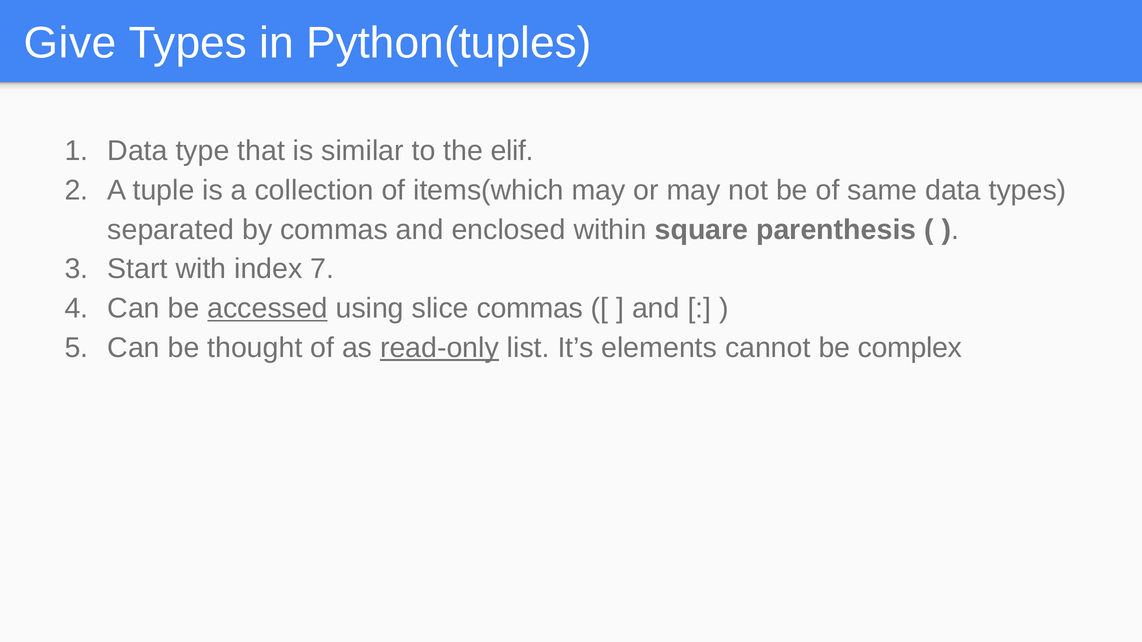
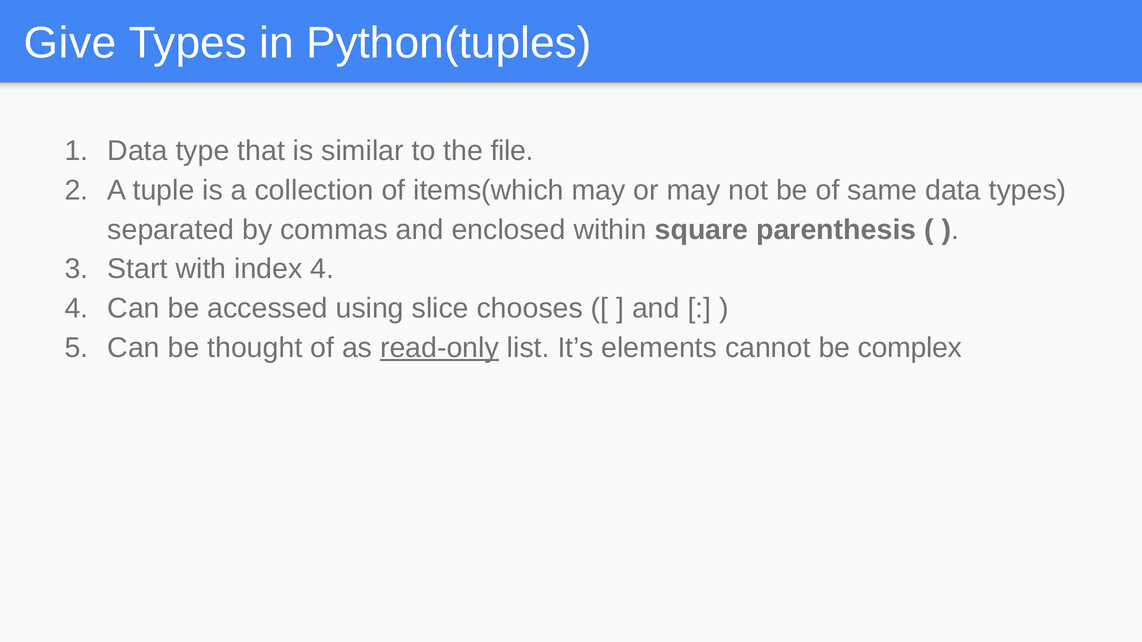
elif: elif -> file
index 7: 7 -> 4
accessed underline: present -> none
slice commas: commas -> chooses
